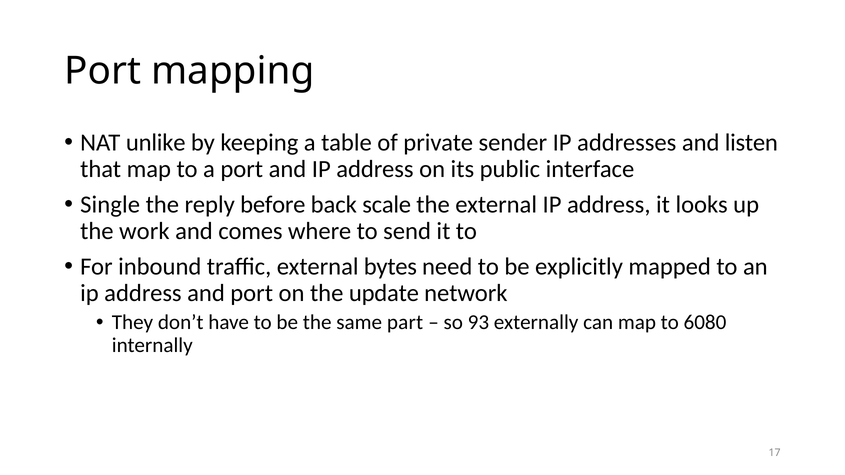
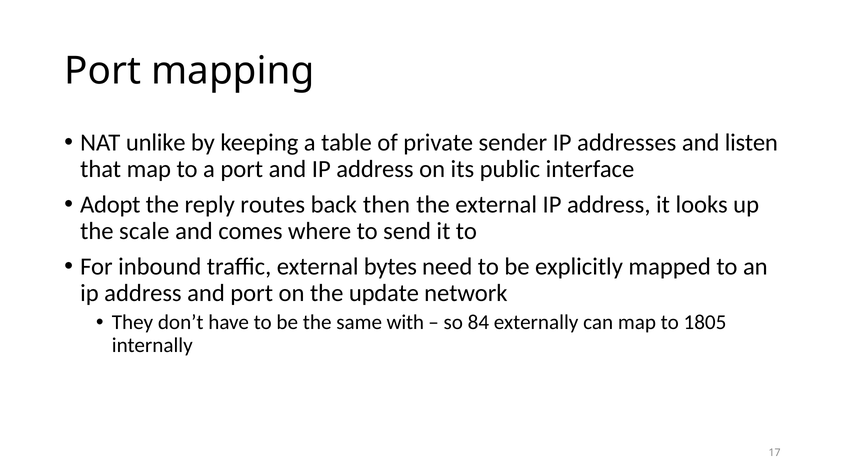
Single: Single -> Adopt
before: before -> routes
scale: scale -> then
work: work -> scale
part: part -> with
93: 93 -> 84
6080: 6080 -> 1805
